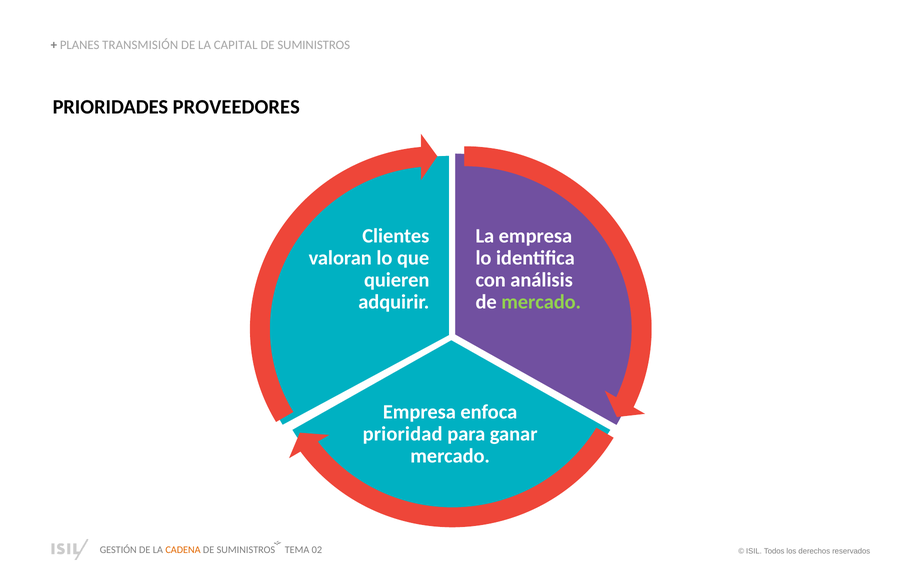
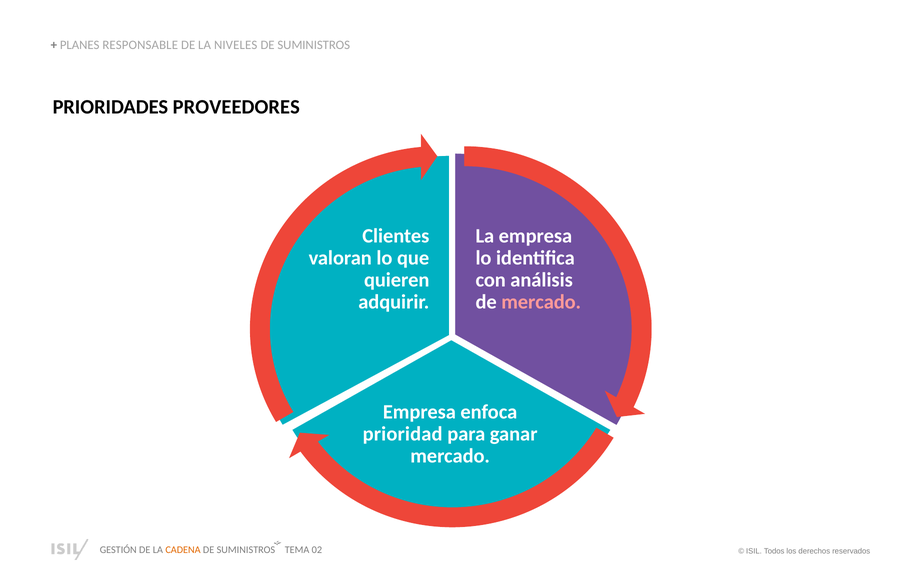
TRANSMISIÓN: TRANSMISIÓN -> RESPONSABLE
CAPITAL: CAPITAL -> NIVELES
mercado at (541, 302) colour: light green -> pink
